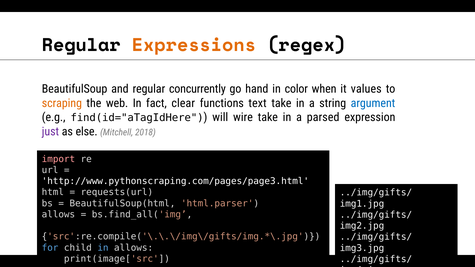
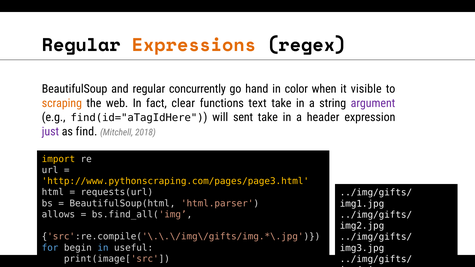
values: values -> visible
argument colour: blue -> purple
wire: wire -> sent
parsed: parsed -> header
else: else -> find
import colour: pink -> yellow
http://www.pythonscraping.com/pages/page3.html colour: white -> yellow
child: child -> begin
in allows: allows -> useful
